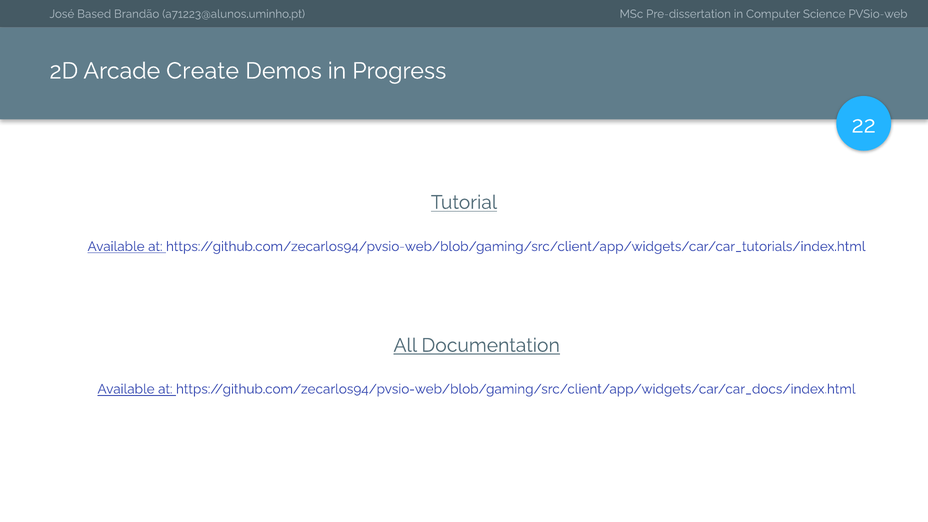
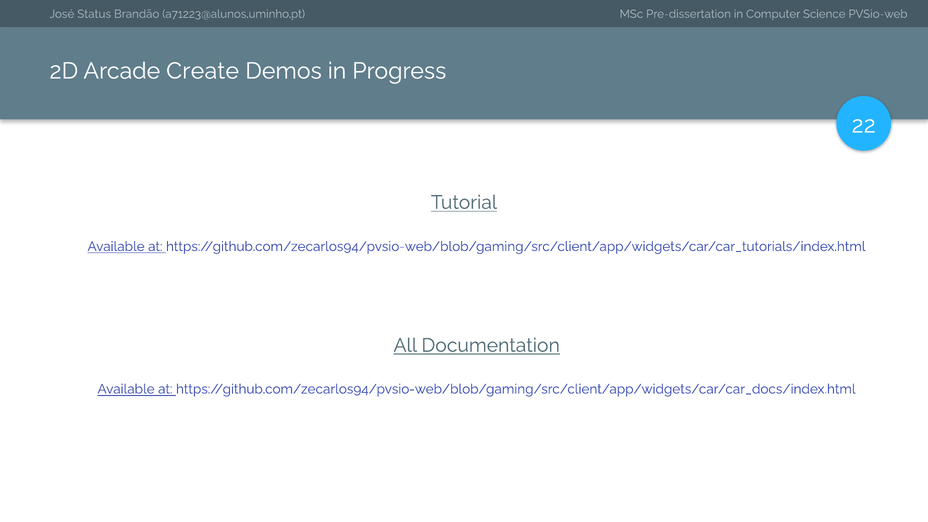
Based: Based -> Status
